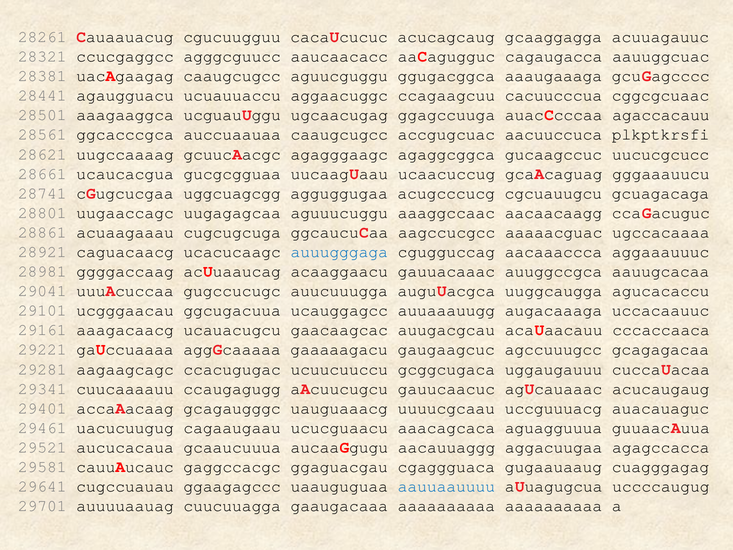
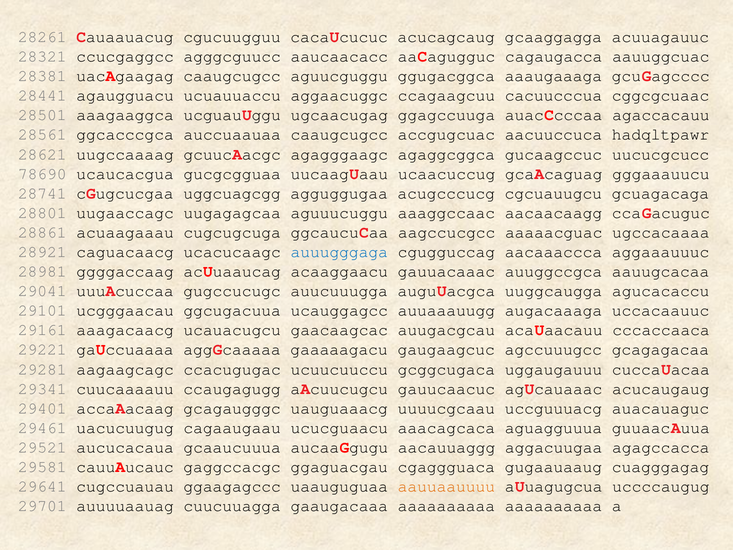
plkptkrsfi: plkptkrsfi -> hadqltpawr
28661: 28661 -> 78690
aauuaauuuu colour: blue -> orange
